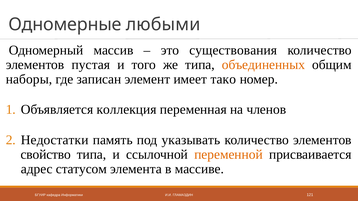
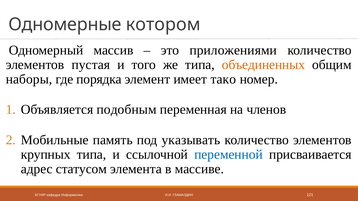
любыми: любыми -> котором
существования: существования -> приложениями
записан: записан -> порядка
коллекция: коллекция -> подобным
Недостатки: Недостатки -> Мобильные
свойство: свойство -> крупных
переменной colour: orange -> blue
